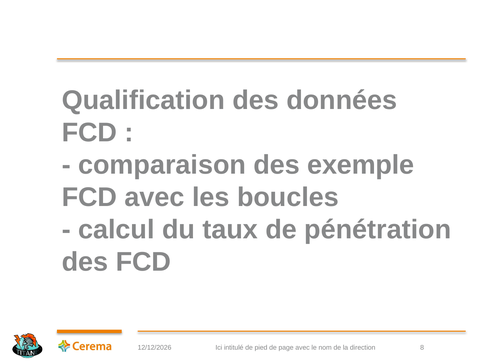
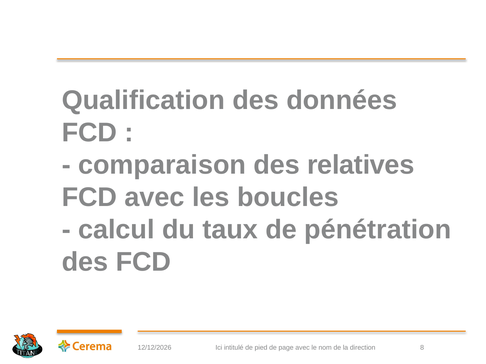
exemple: exemple -> relatives
